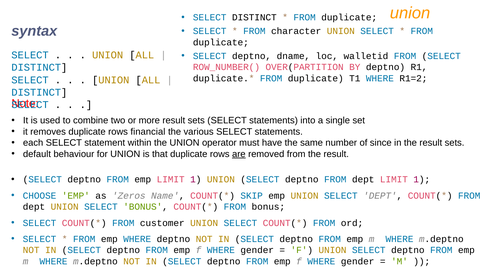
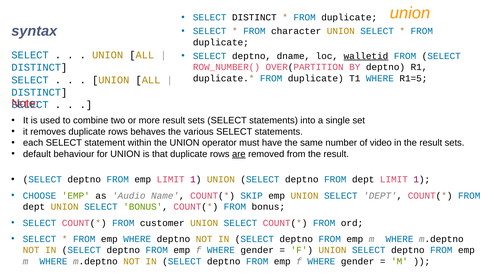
walletid underline: none -> present
R1=2: R1=2 -> R1=5
financial: financial -> behaves
since: since -> video
Zeros: Zeros -> Audio
